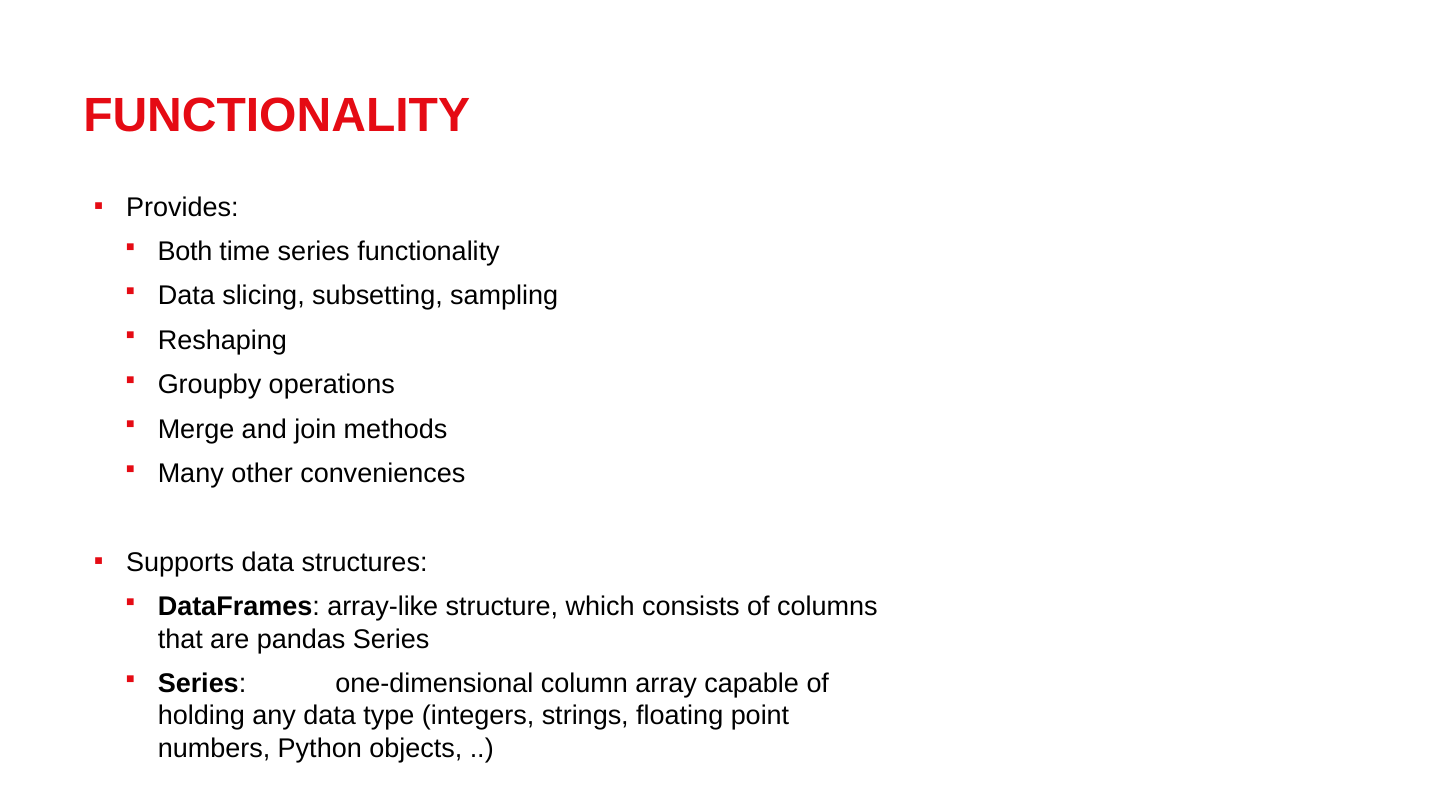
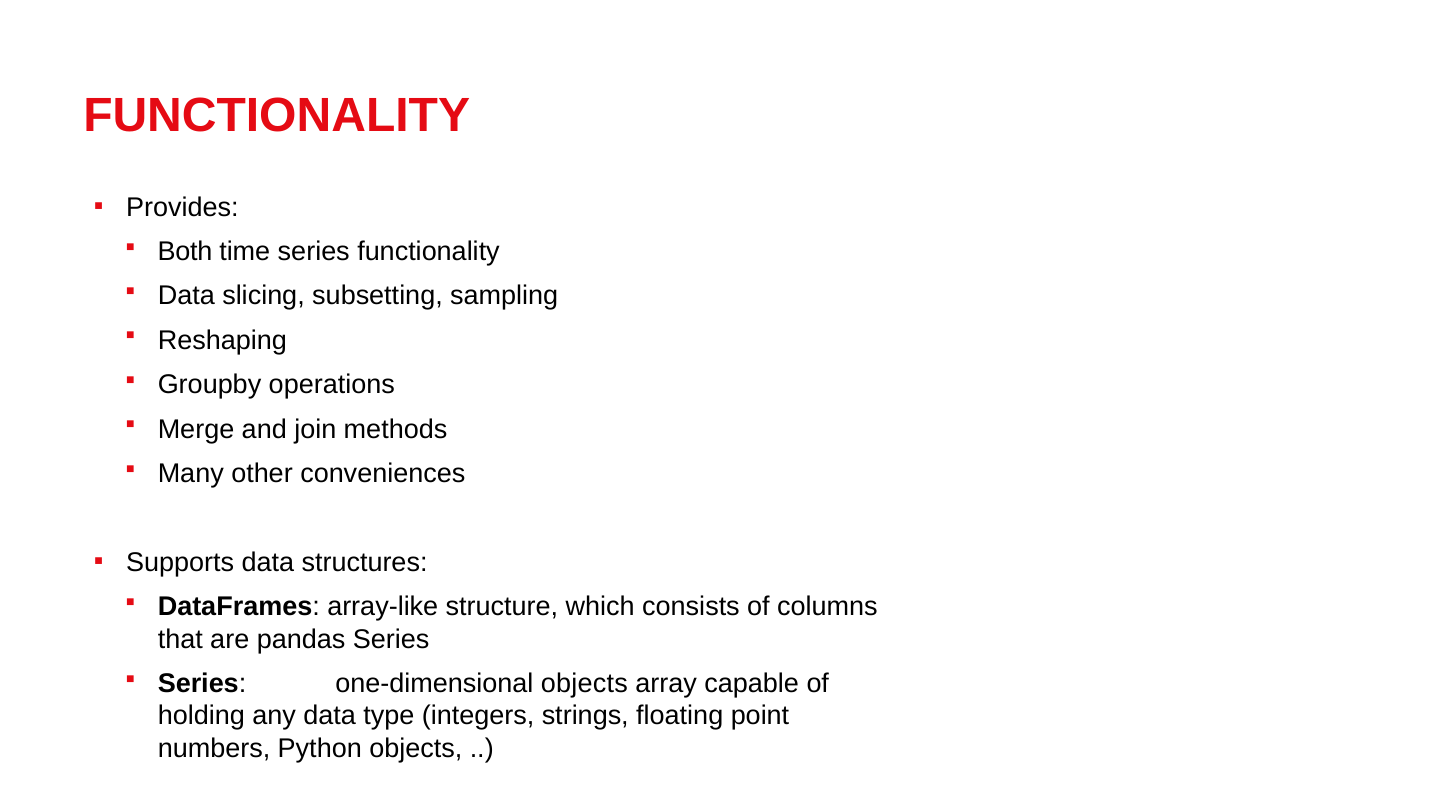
one-dimensional column: column -> objects
